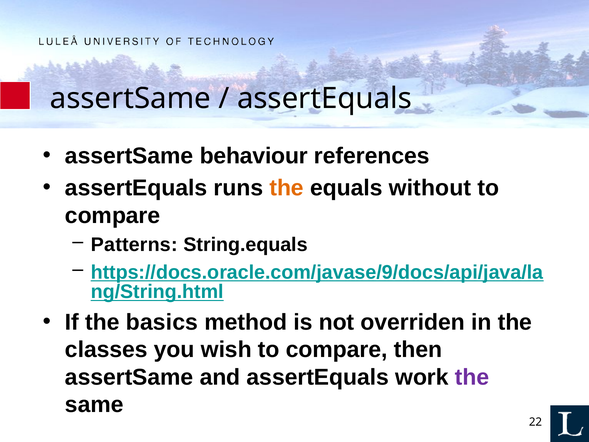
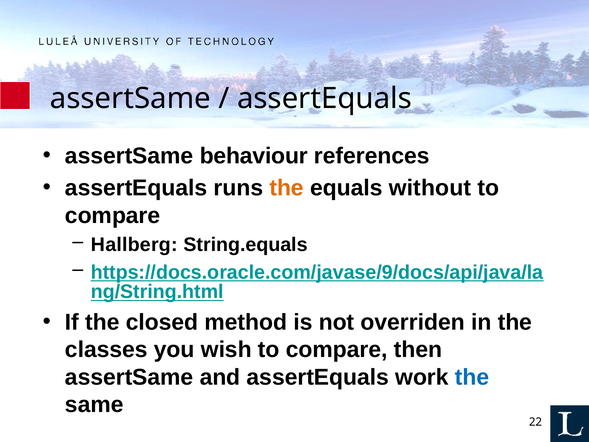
Patterns: Patterns -> Hallberg
basics: basics -> closed
the at (472, 377) colour: purple -> blue
